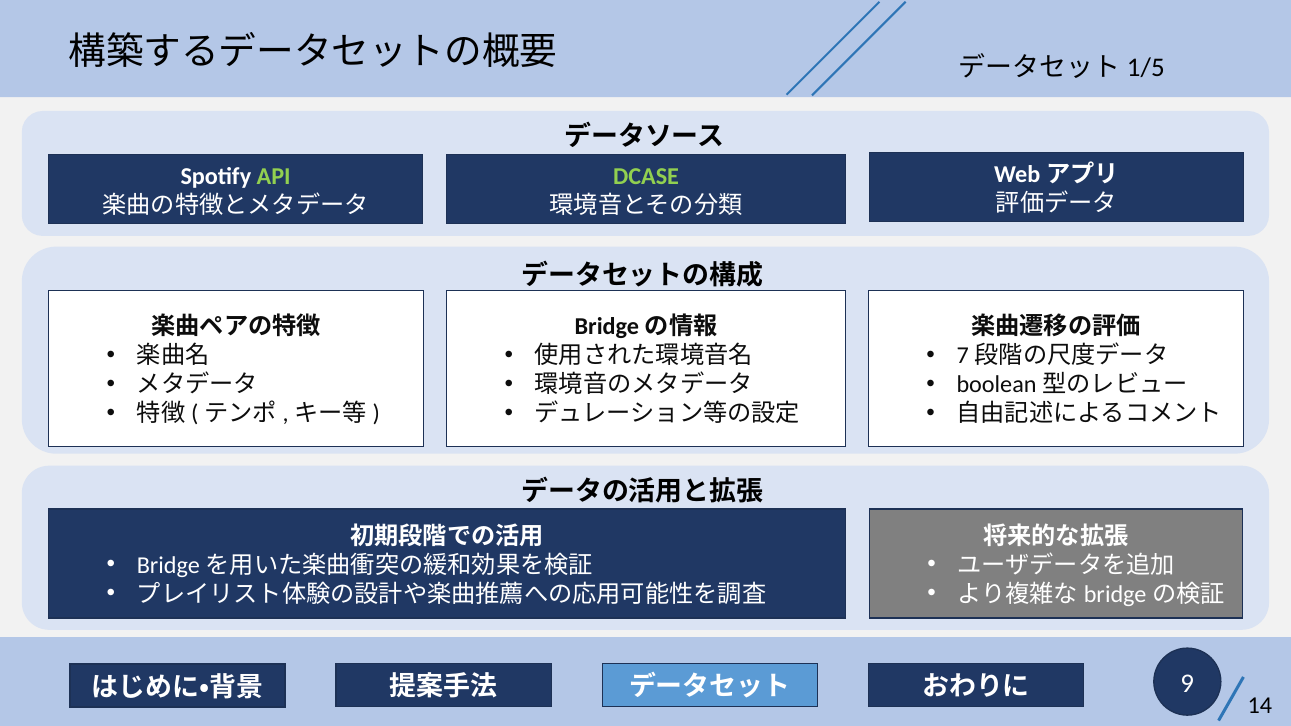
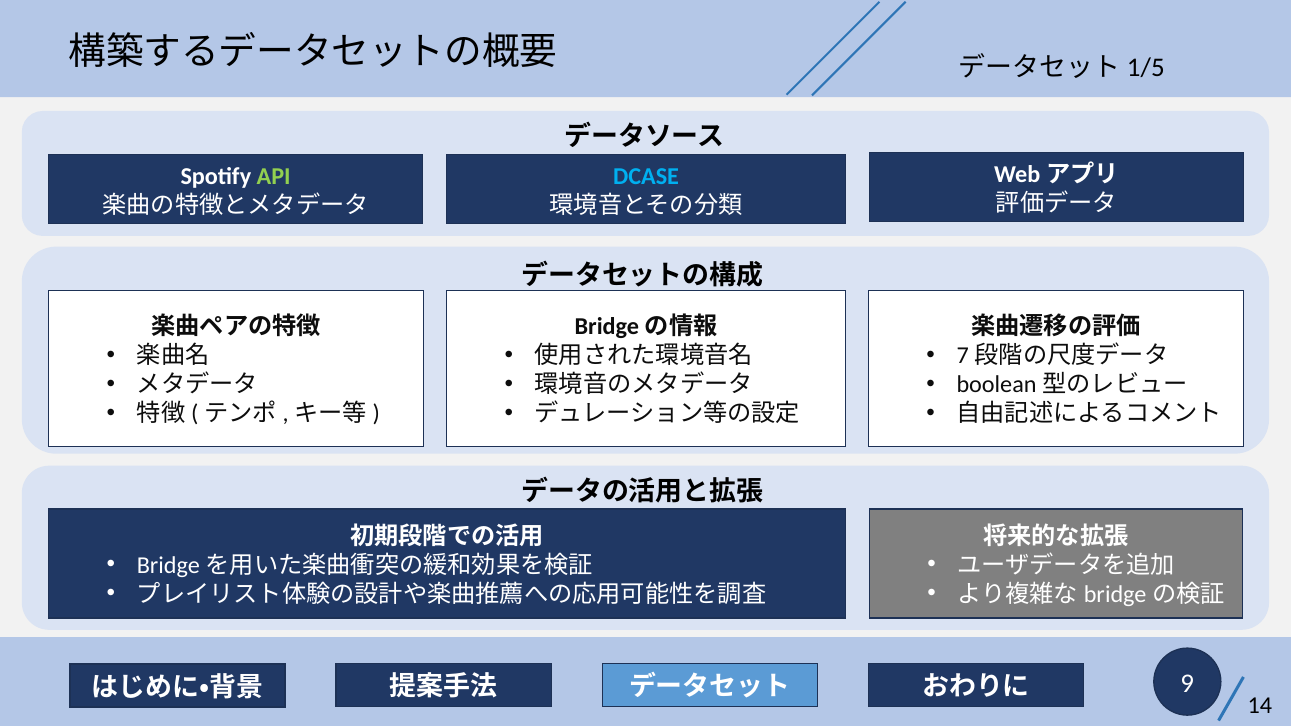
DCASE colour: light green -> light blue
